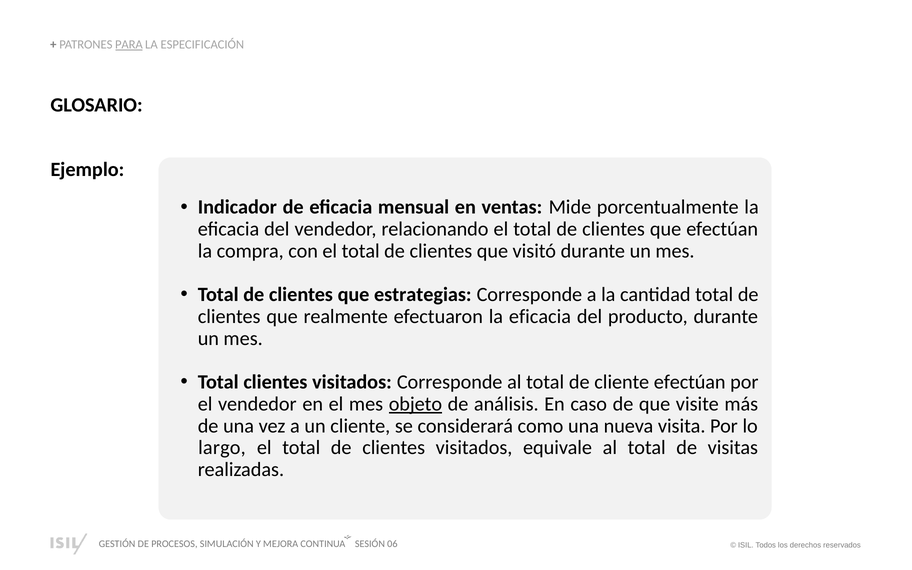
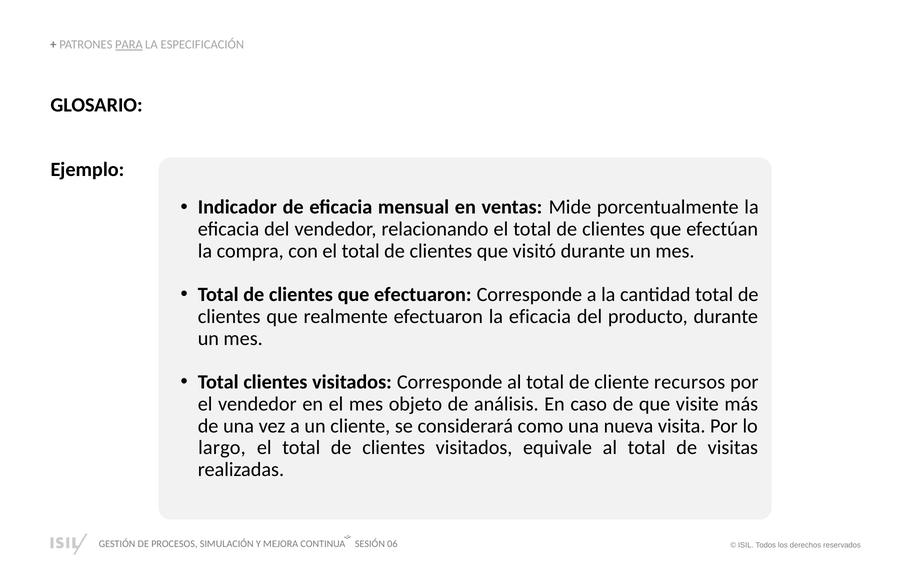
que estrategias: estrategias -> efectuaron
cliente efectúan: efectúan -> recursos
objeto underline: present -> none
